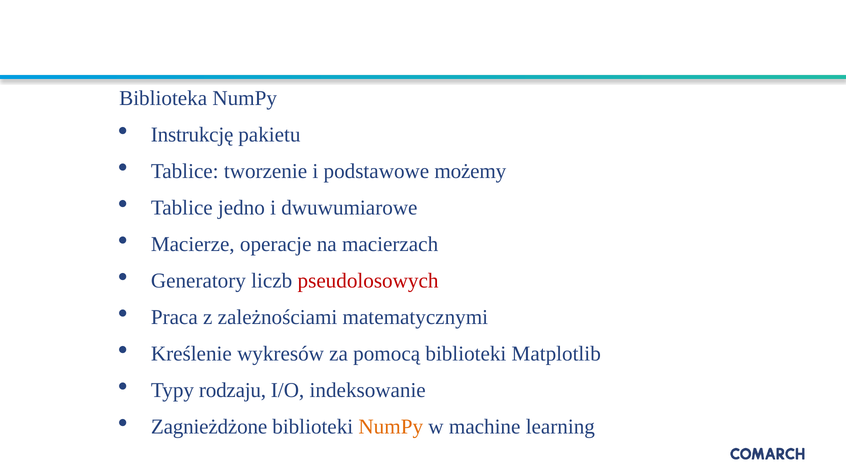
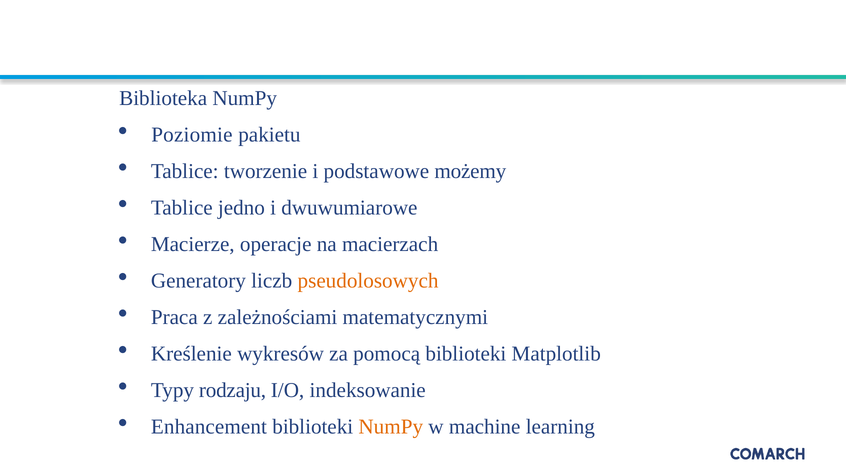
Instrukcję: Instrukcję -> Poziomie
pseudolosowych colour: red -> orange
Zagnieżdżone: Zagnieżdżone -> Enhancement
